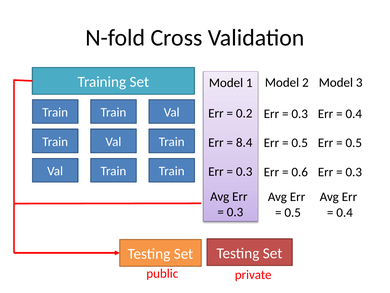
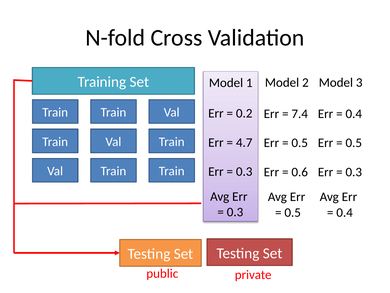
0.3 at (300, 114): 0.3 -> 7.4
8.4: 8.4 -> 4.7
